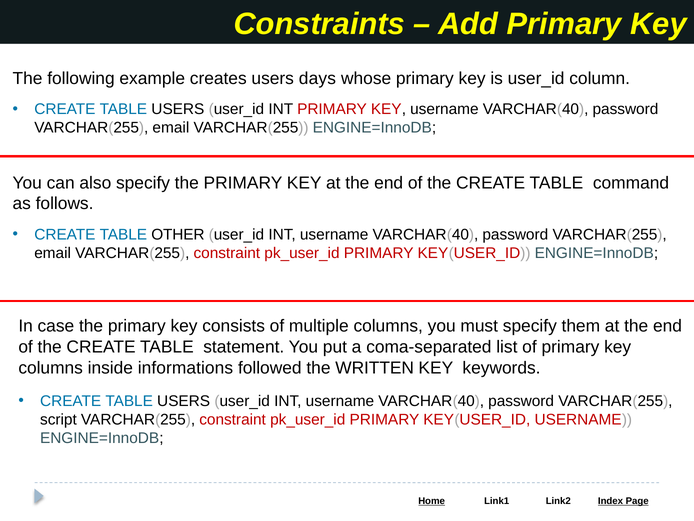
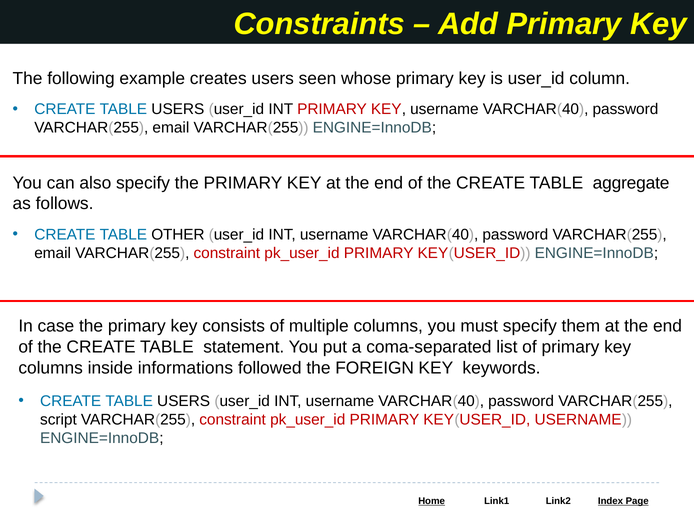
days: days -> seen
command: command -> aggregate
WRITTEN: WRITTEN -> FOREIGN
